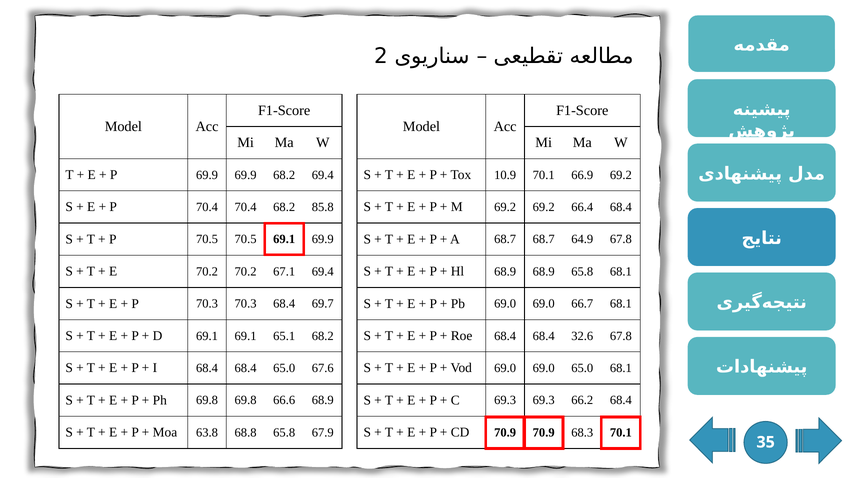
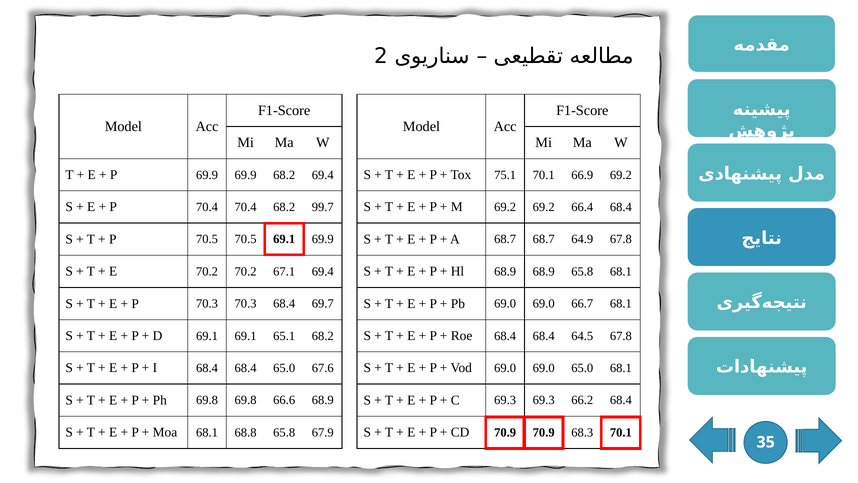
10.9: 10.9 -> 75.1
85.8: 85.8 -> 99.7
32.6: 32.6 -> 64.5
Moa 63.8: 63.8 -> 68.1
